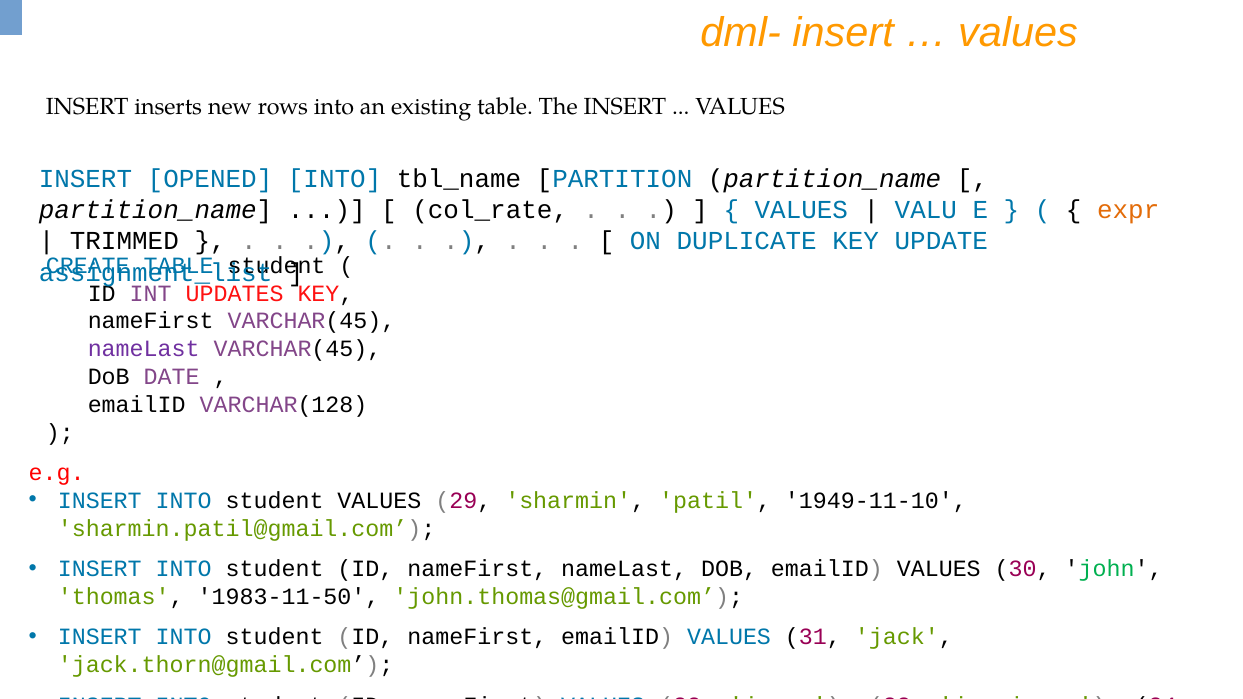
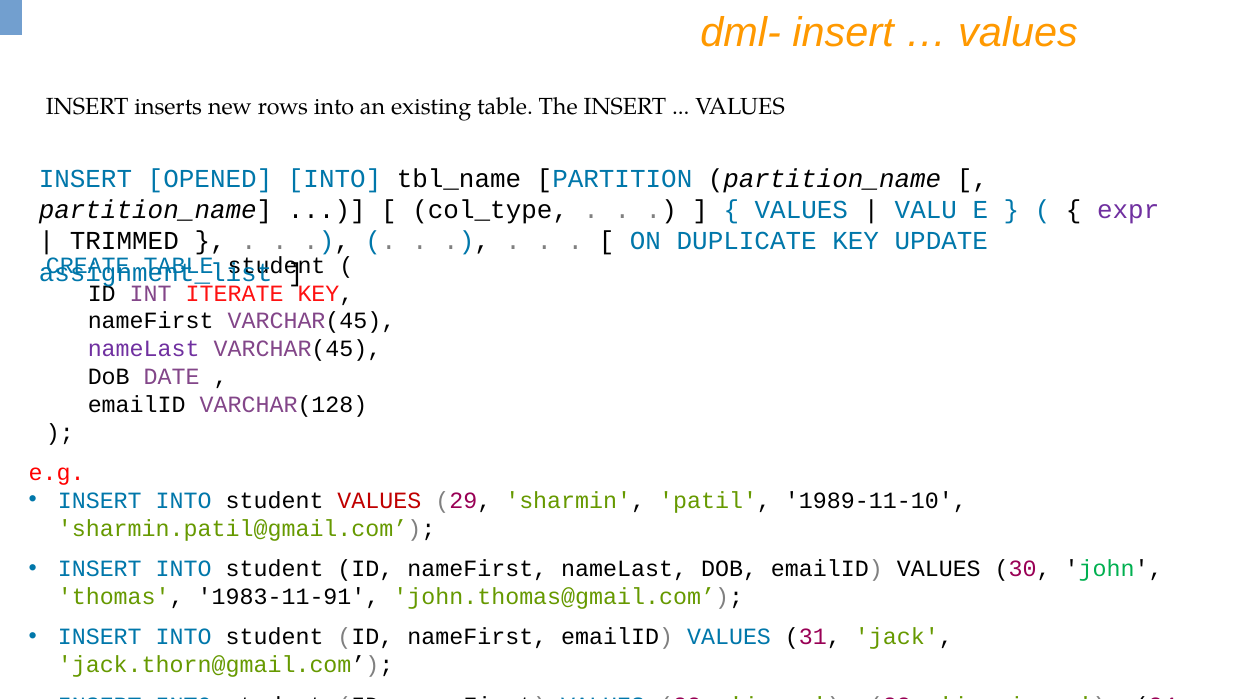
col_rate: col_rate -> col_type
expr colour: orange -> purple
UPDATES: UPDATES -> ITERATE
VALUES at (379, 500) colour: black -> red
1949-11-10: 1949-11-10 -> 1989-11-10
1983-11-50: 1983-11-50 -> 1983-11-91
